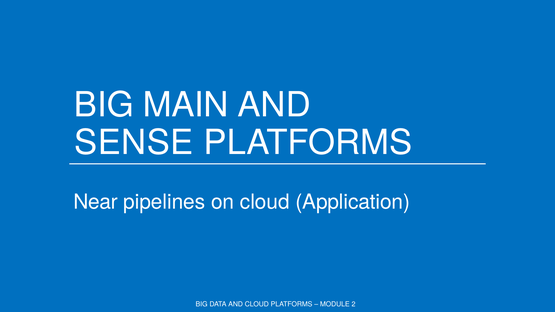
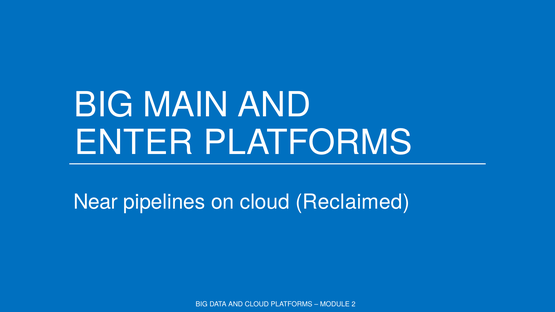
SENSE: SENSE -> ENTER
Application: Application -> Reclaimed
